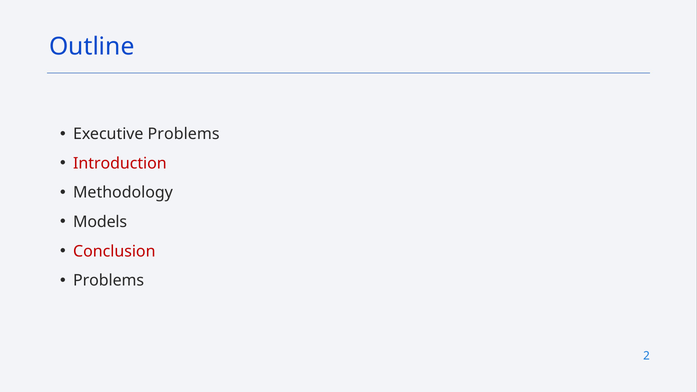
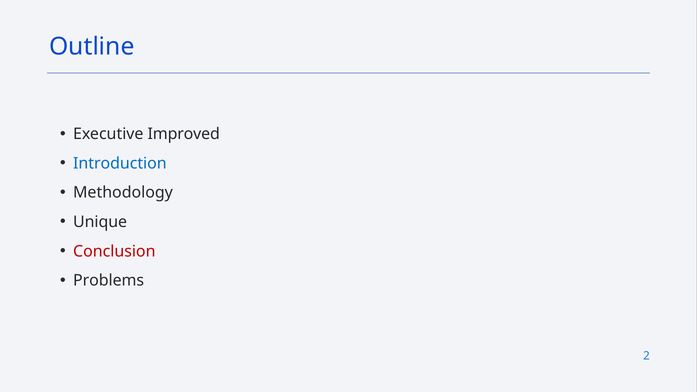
Executive Problems: Problems -> Improved
Introduction colour: red -> blue
Models: Models -> Unique
